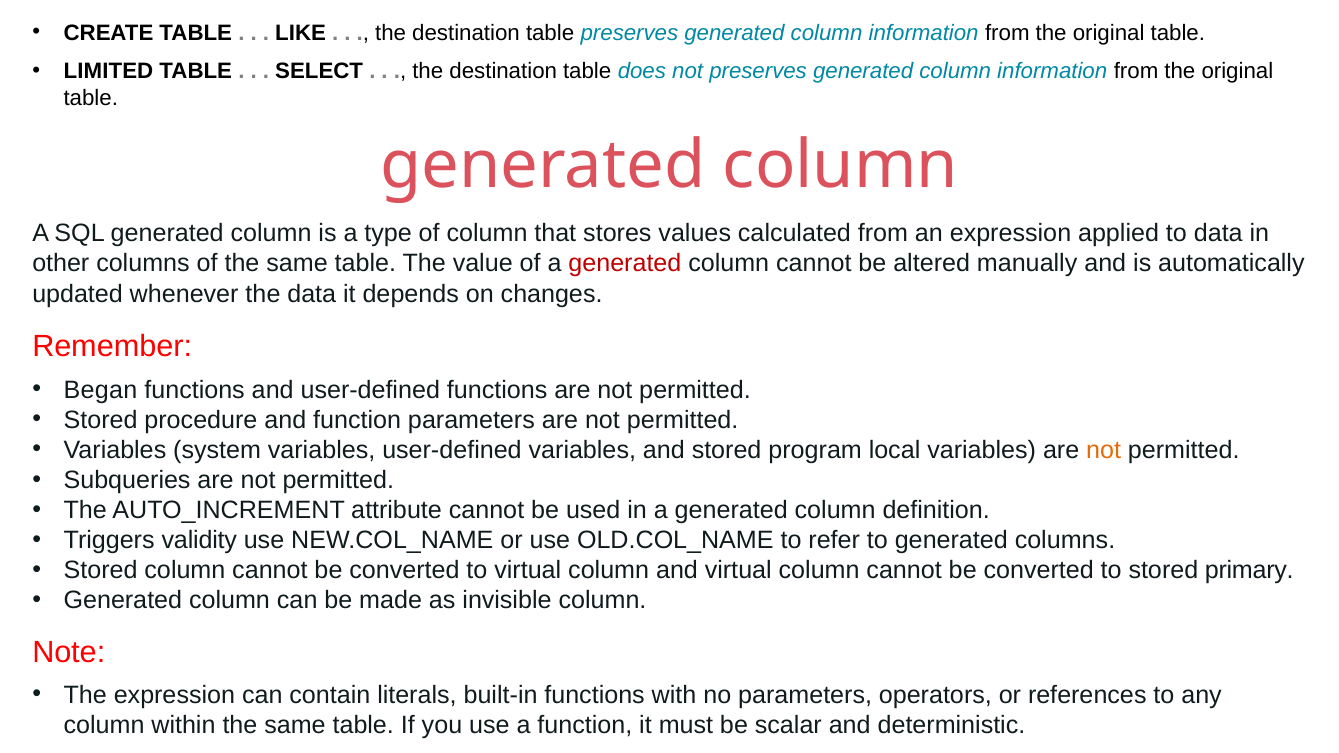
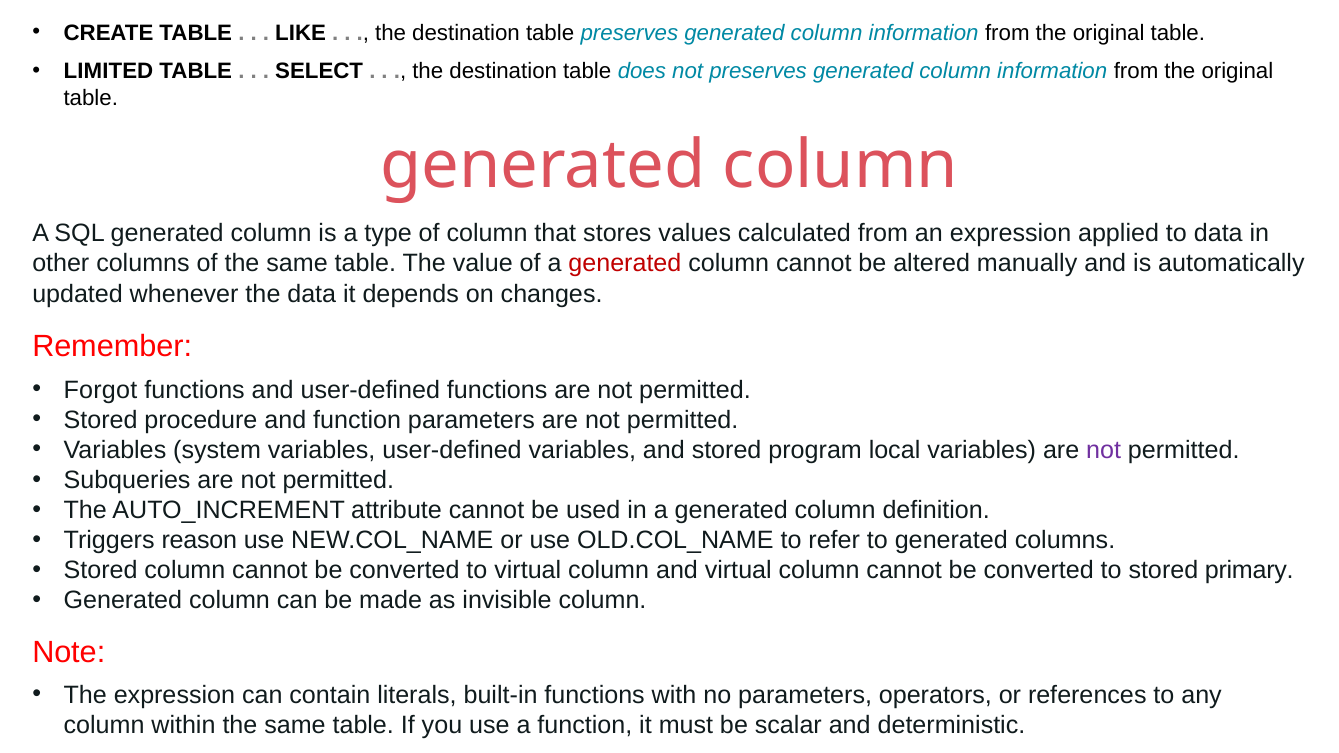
Began: Began -> Forgot
not at (1104, 450) colour: orange -> purple
validity: validity -> reason
